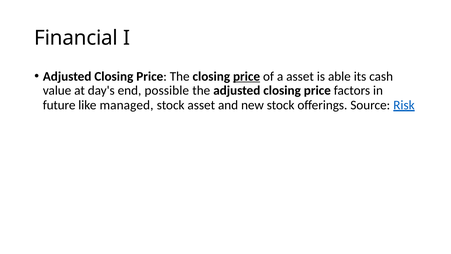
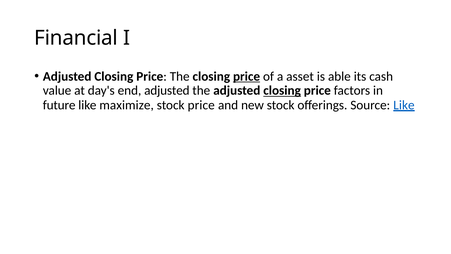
end possible: possible -> adjusted
closing at (282, 90) underline: none -> present
managed: managed -> maximize
stock asset: asset -> price
Source Risk: Risk -> Like
